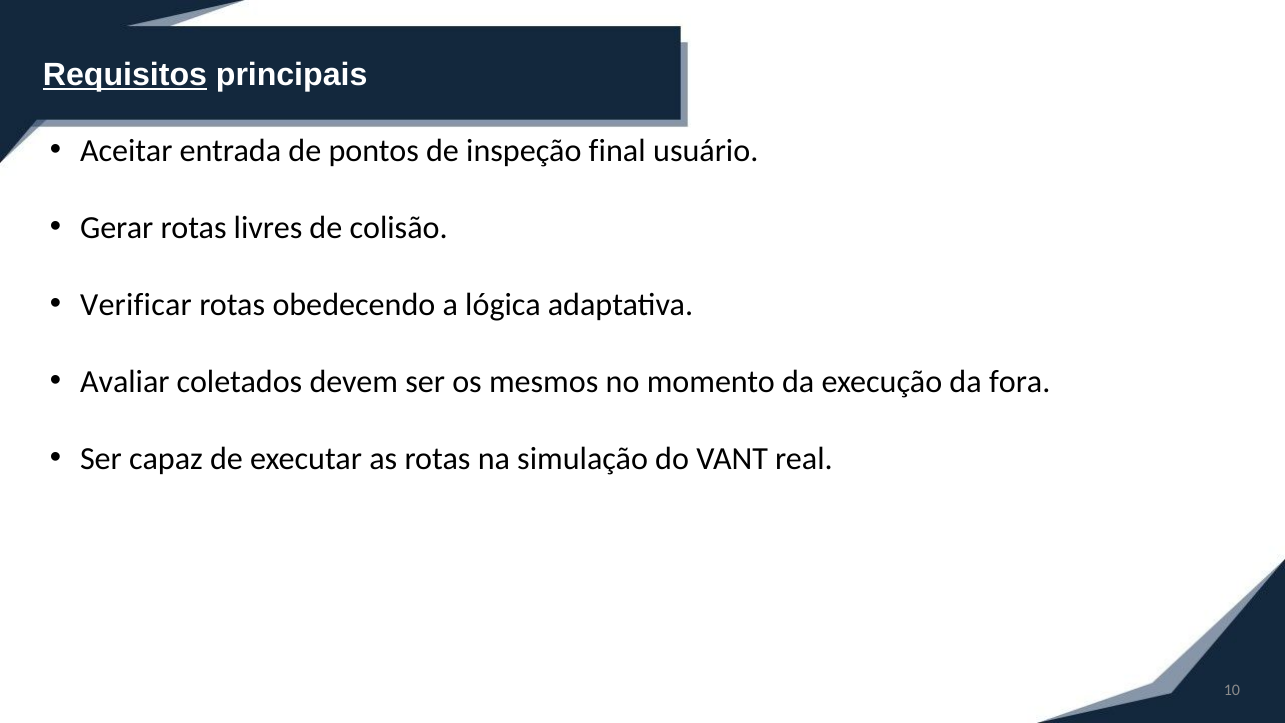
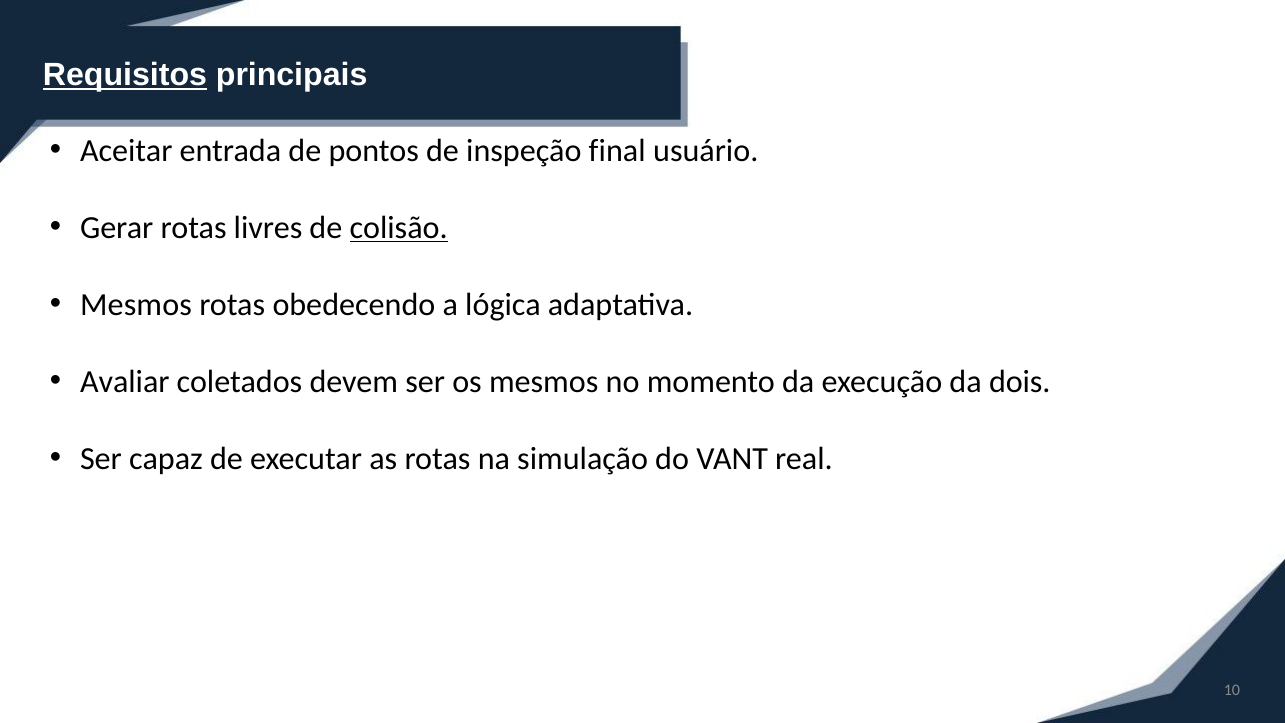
colisão underline: none -> present
Verificar at (136, 305): Verificar -> Mesmos
fora: fora -> dois
